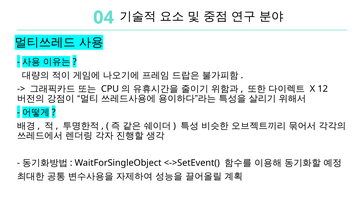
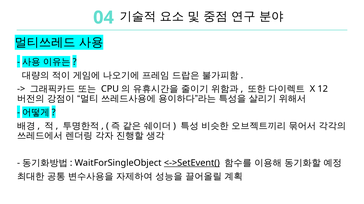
<->SetEvent( underline: none -> present
